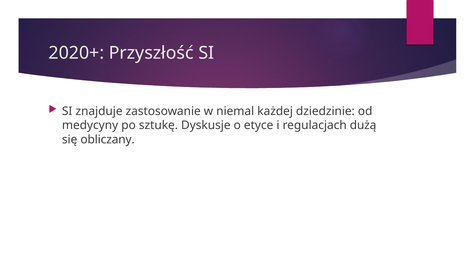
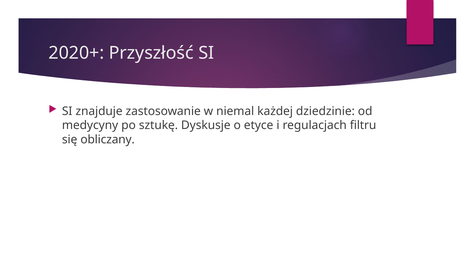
dużą: dużą -> filtru
